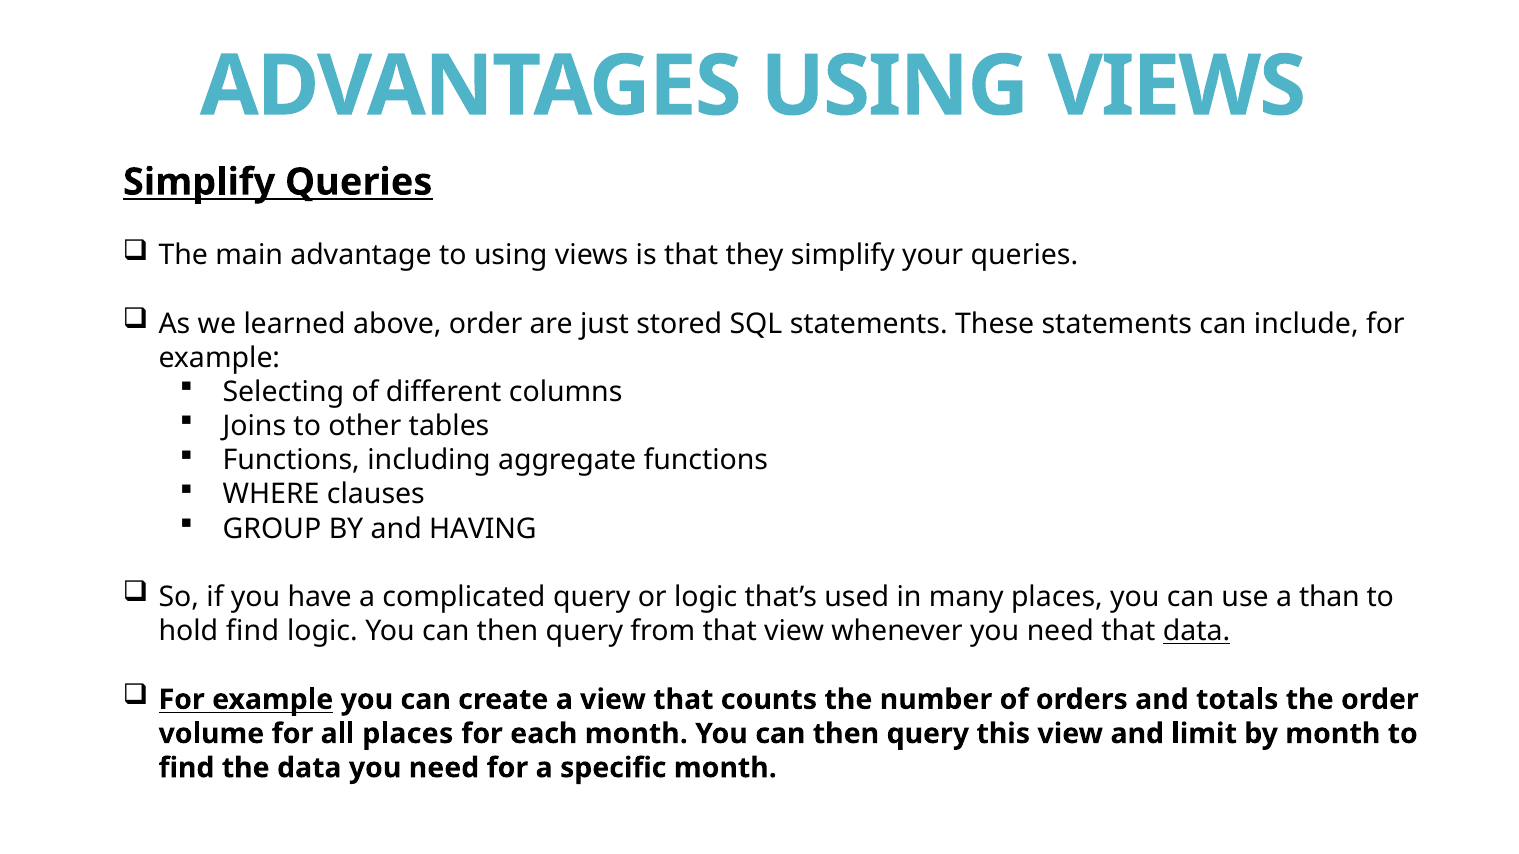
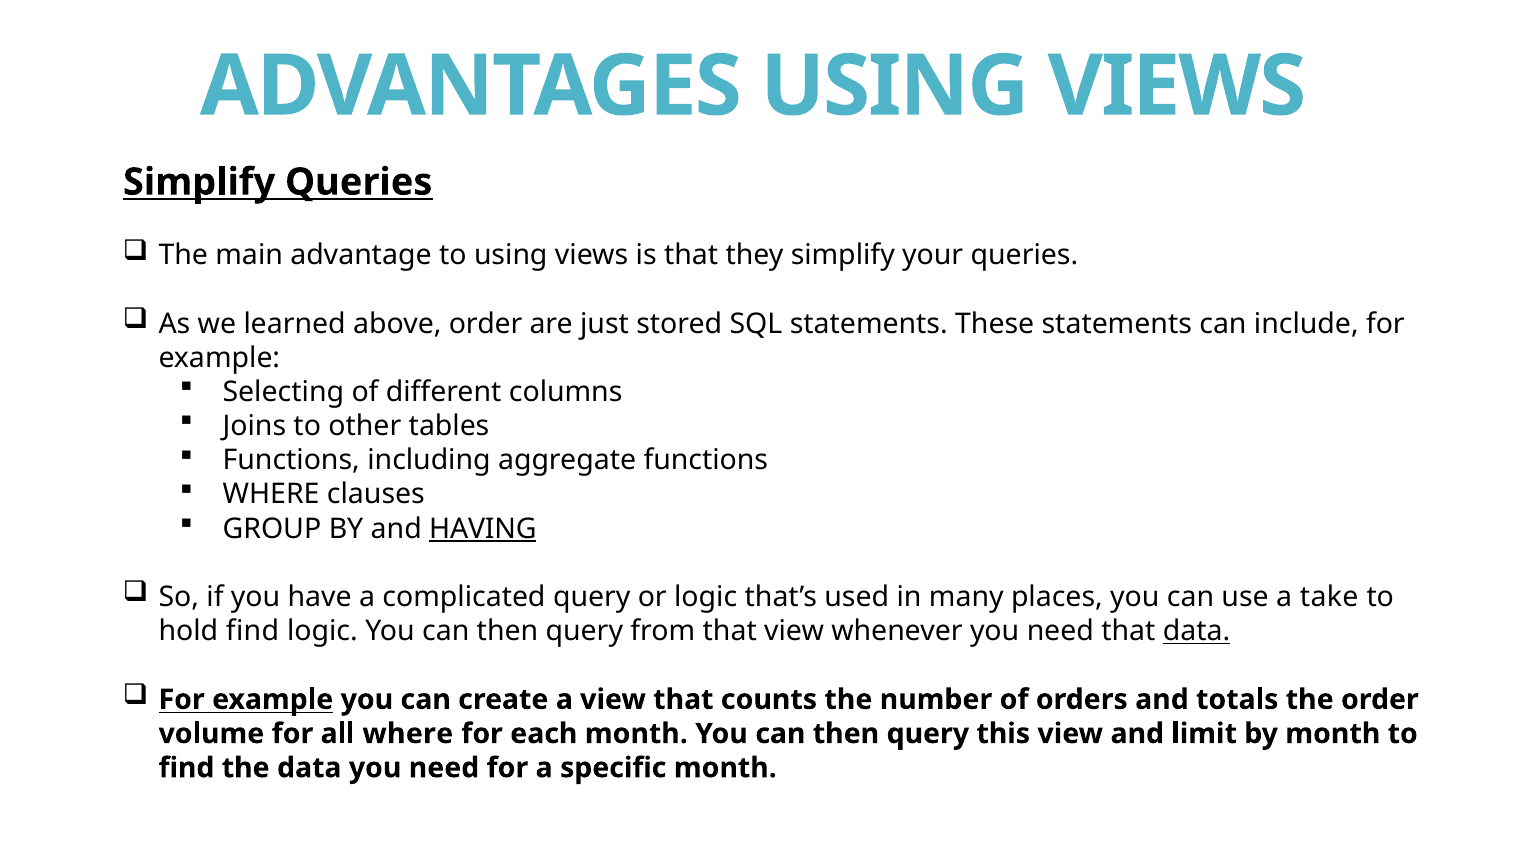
HAVING underline: none -> present
than: than -> take
all places: places -> where
